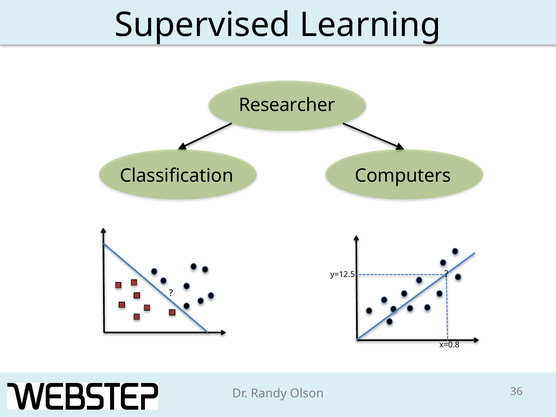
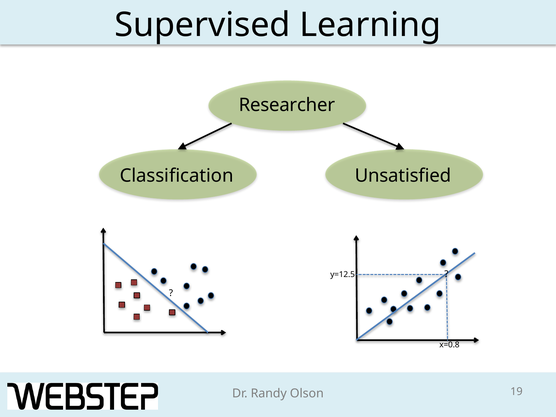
Computers: Computers -> Unsatisfied
36: 36 -> 19
